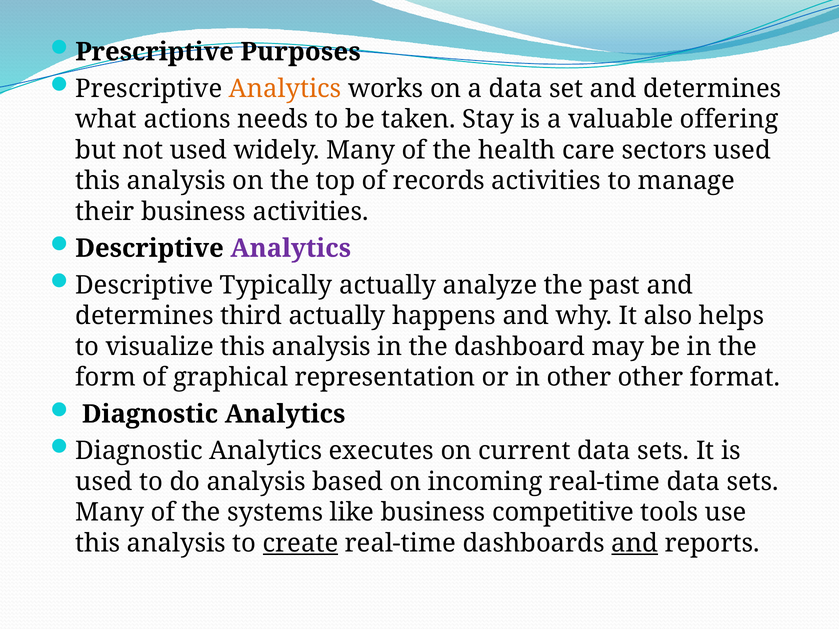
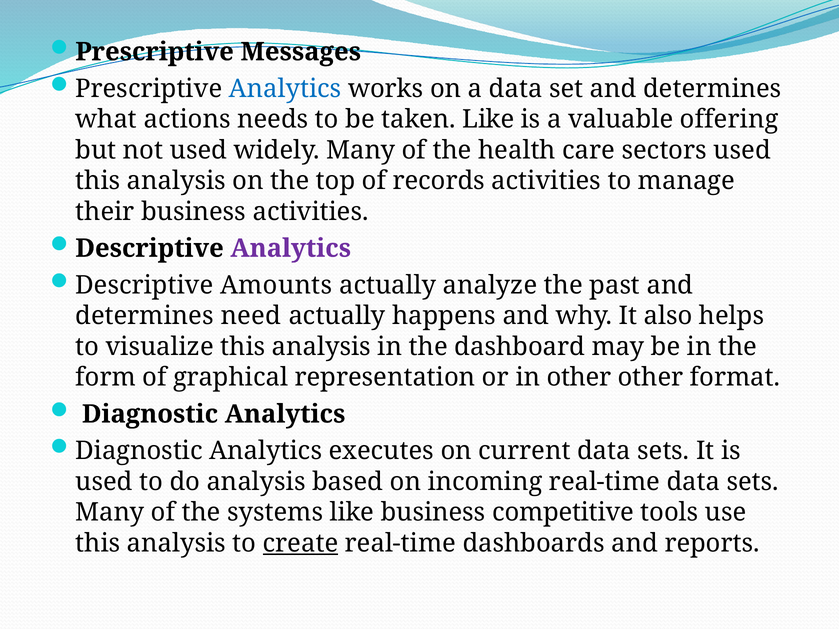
Purposes: Purposes -> Messages
Analytics at (285, 89) colour: orange -> blue
taken Stay: Stay -> Like
Typically: Typically -> Amounts
third: third -> need
and at (635, 543) underline: present -> none
